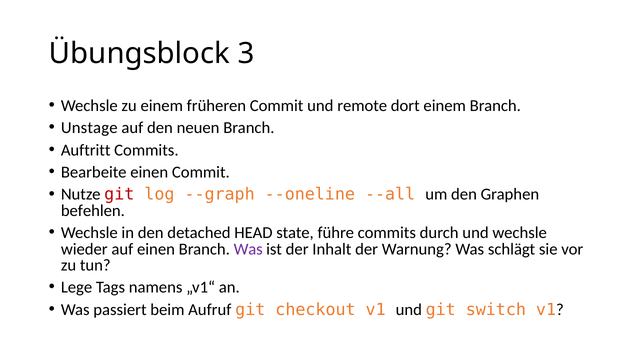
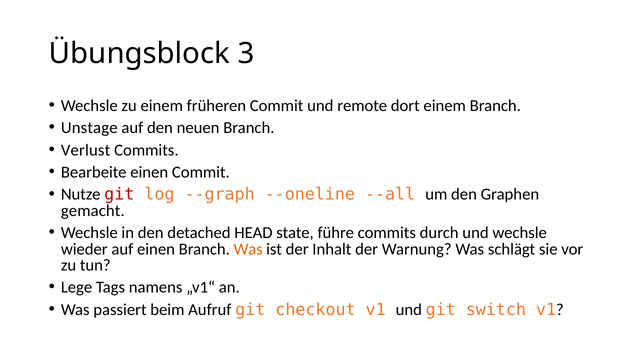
Auftritt: Auftritt -> Verlust
befehlen: befehlen -> gemacht
Was at (248, 249) colour: purple -> orange
